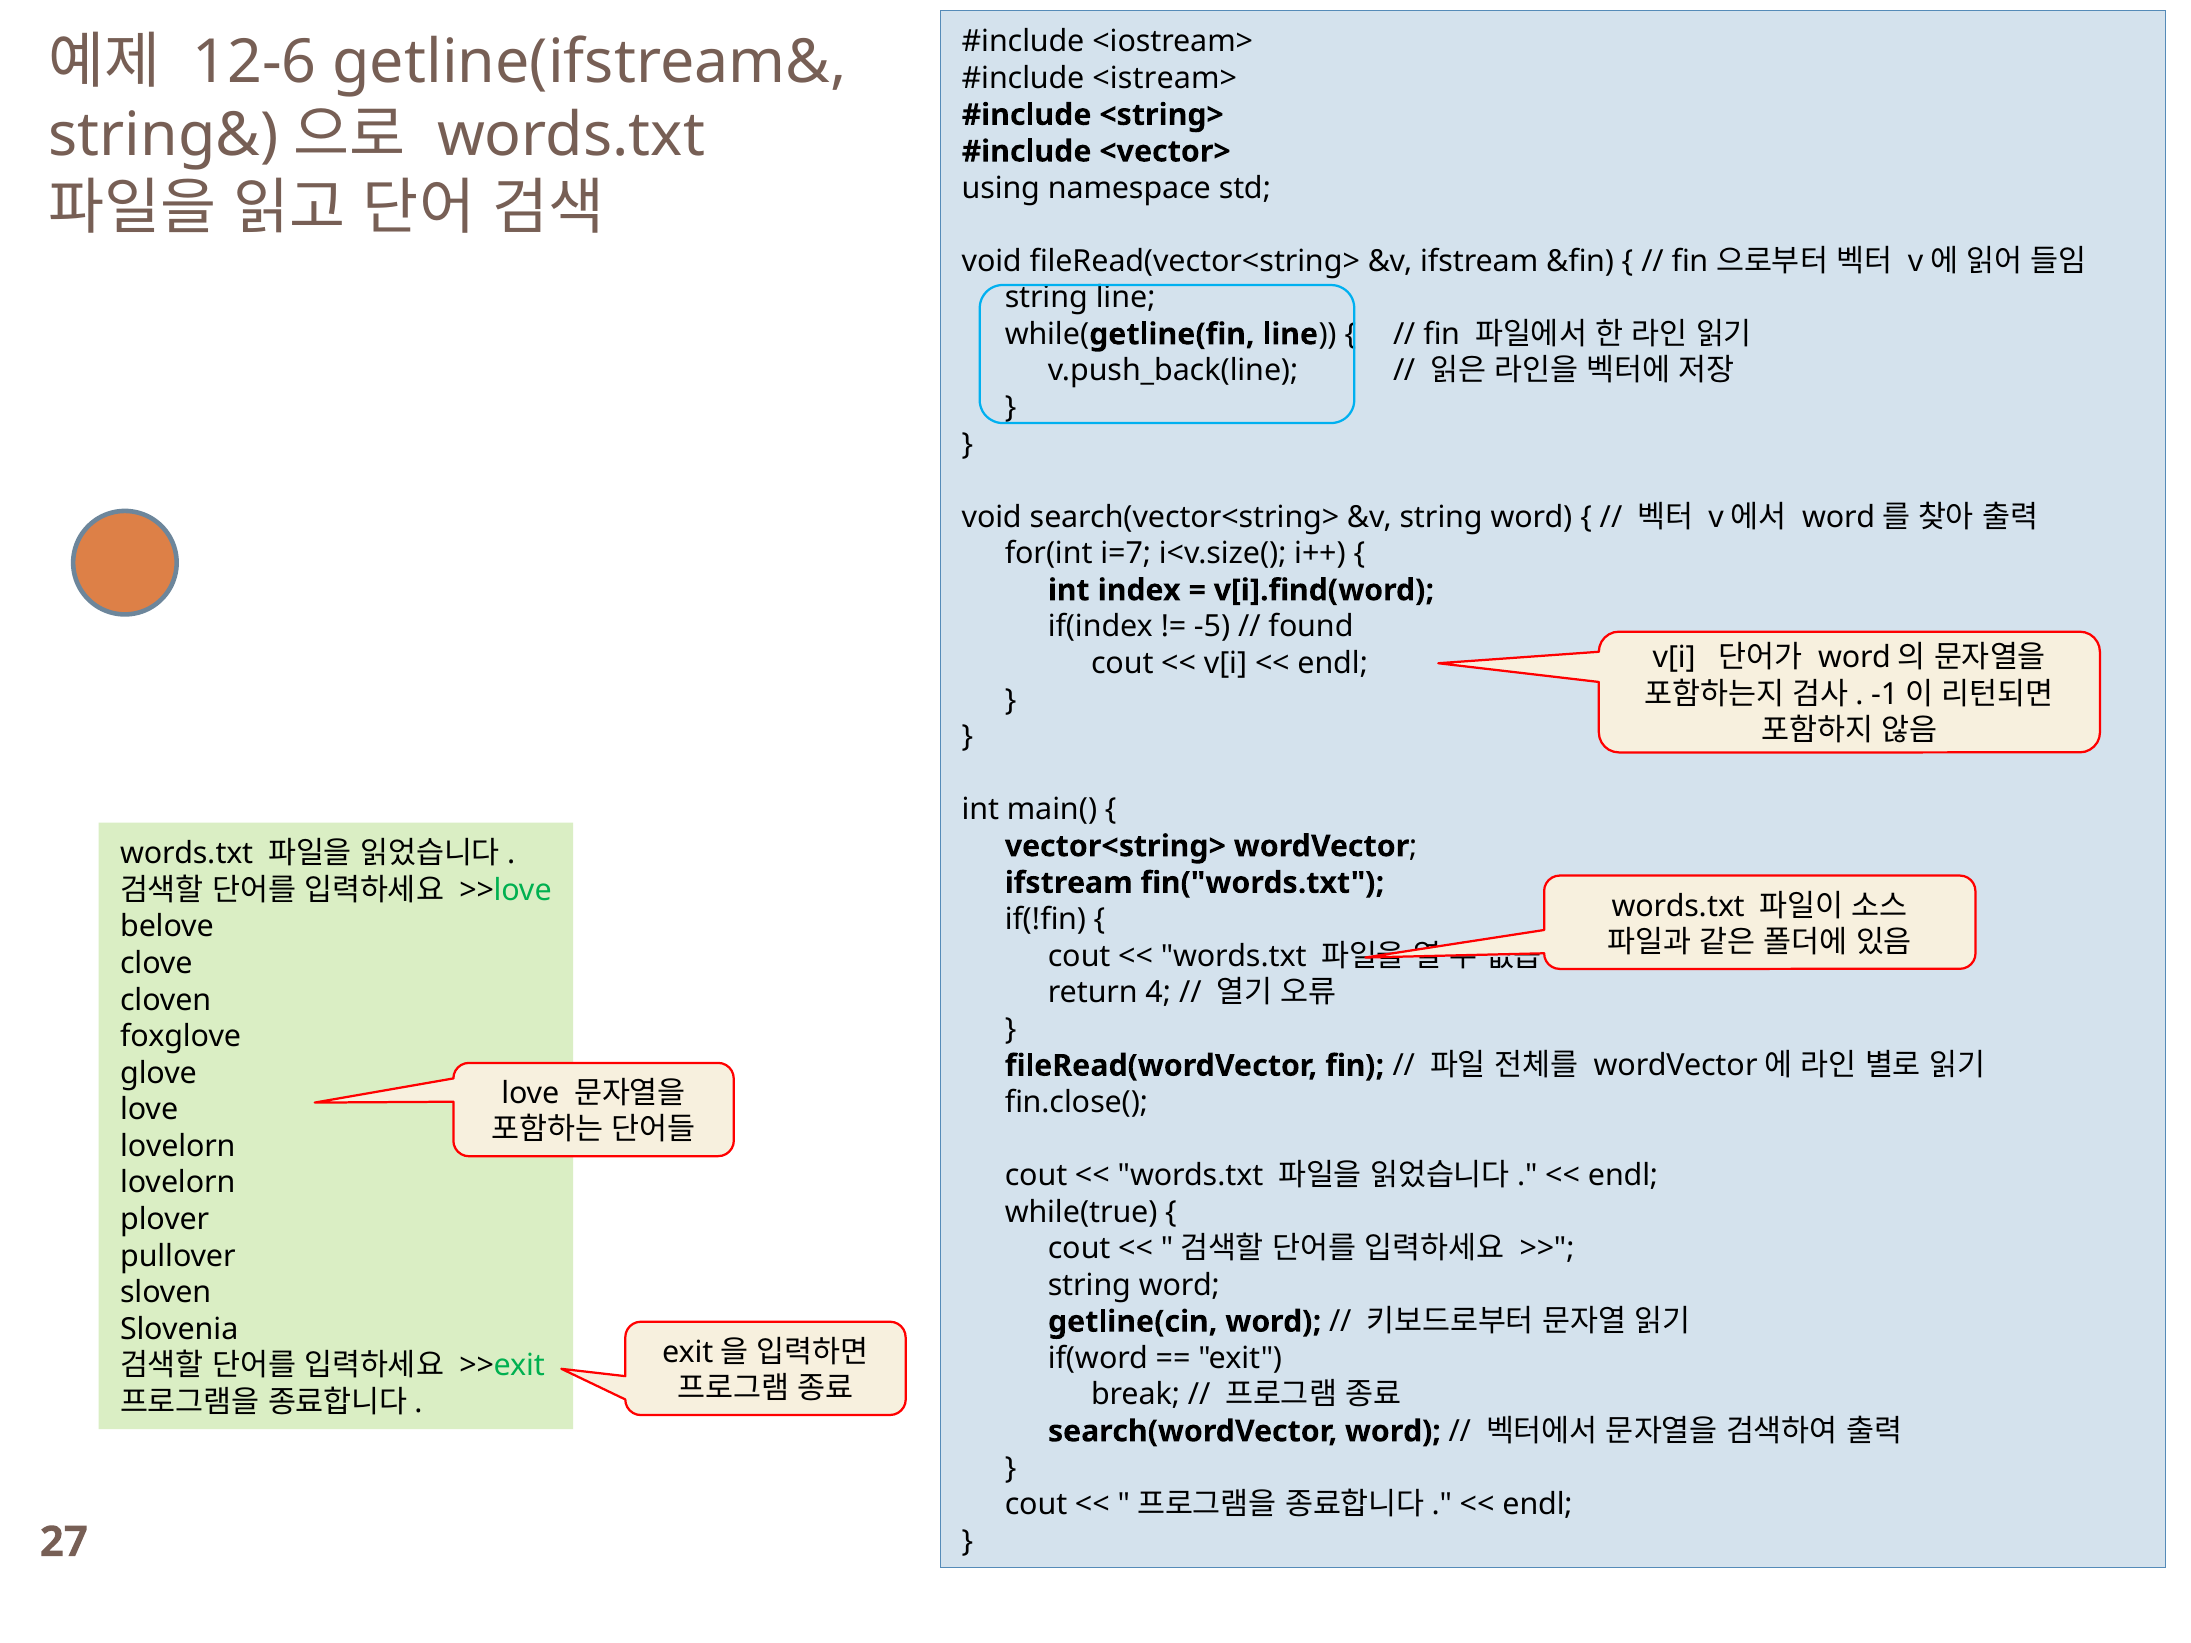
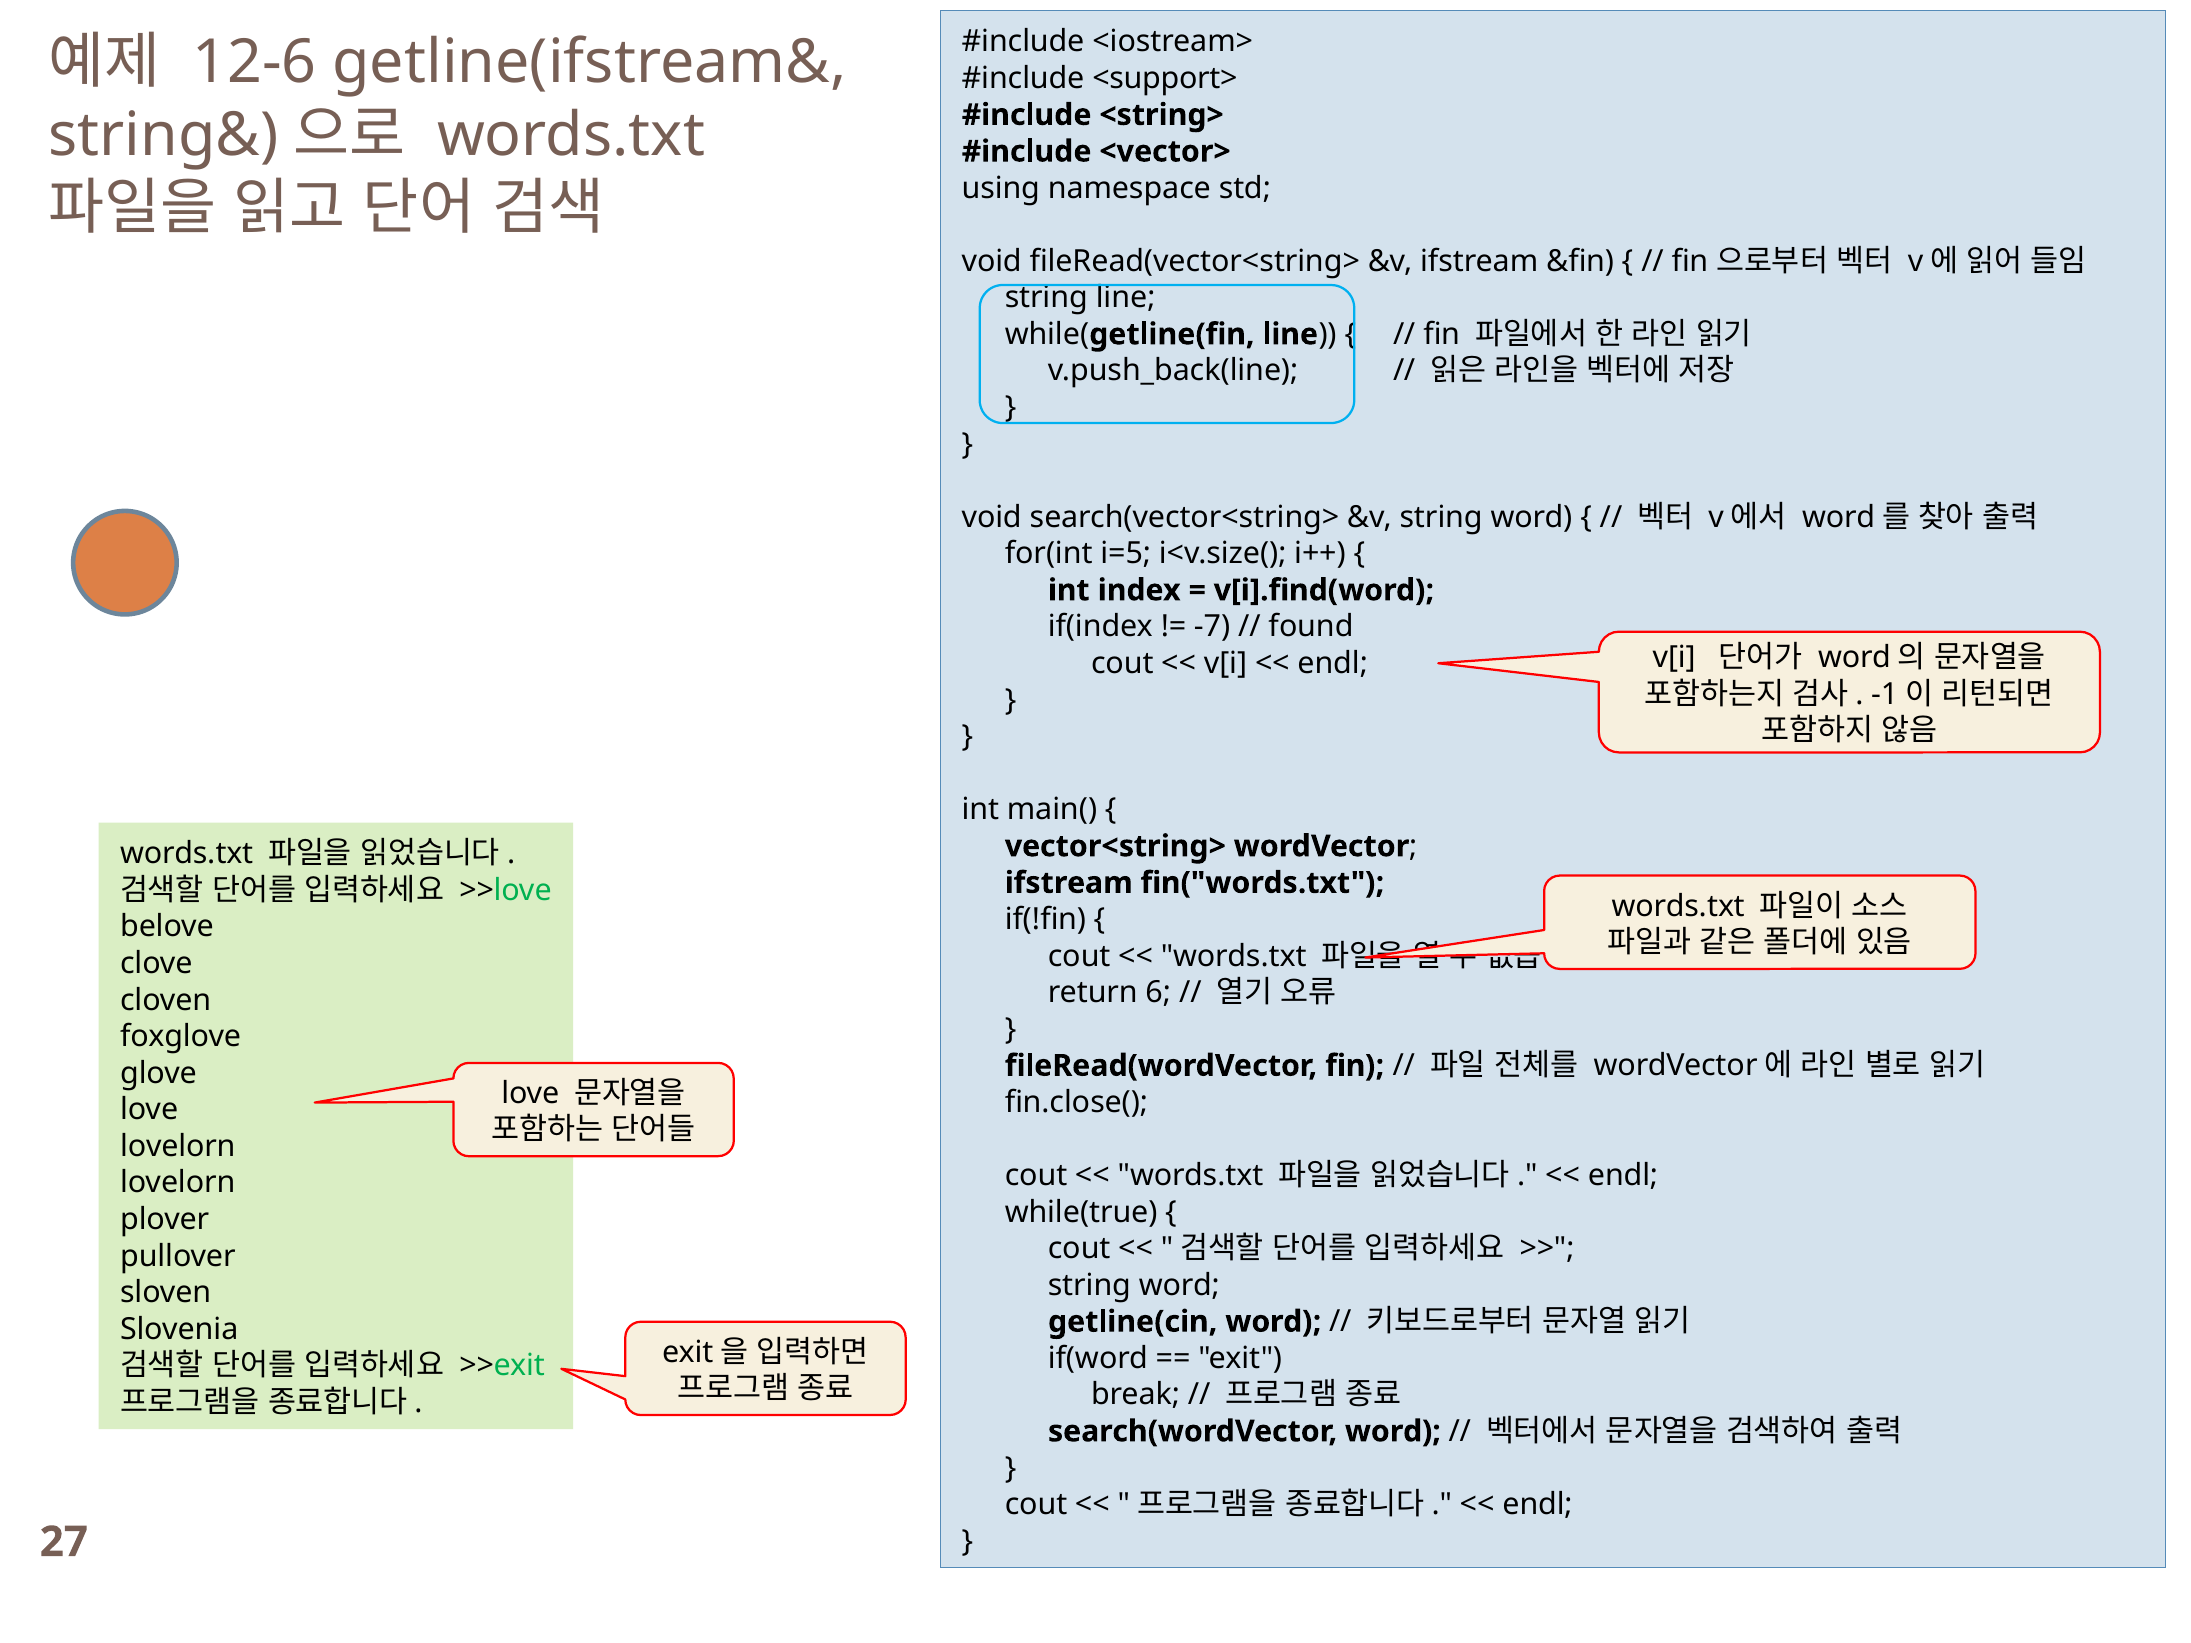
<istream>: <istream> -> <support>
i=7: i=7 -> i=5
-5: -5 -> -7
4: 4 -> 6
